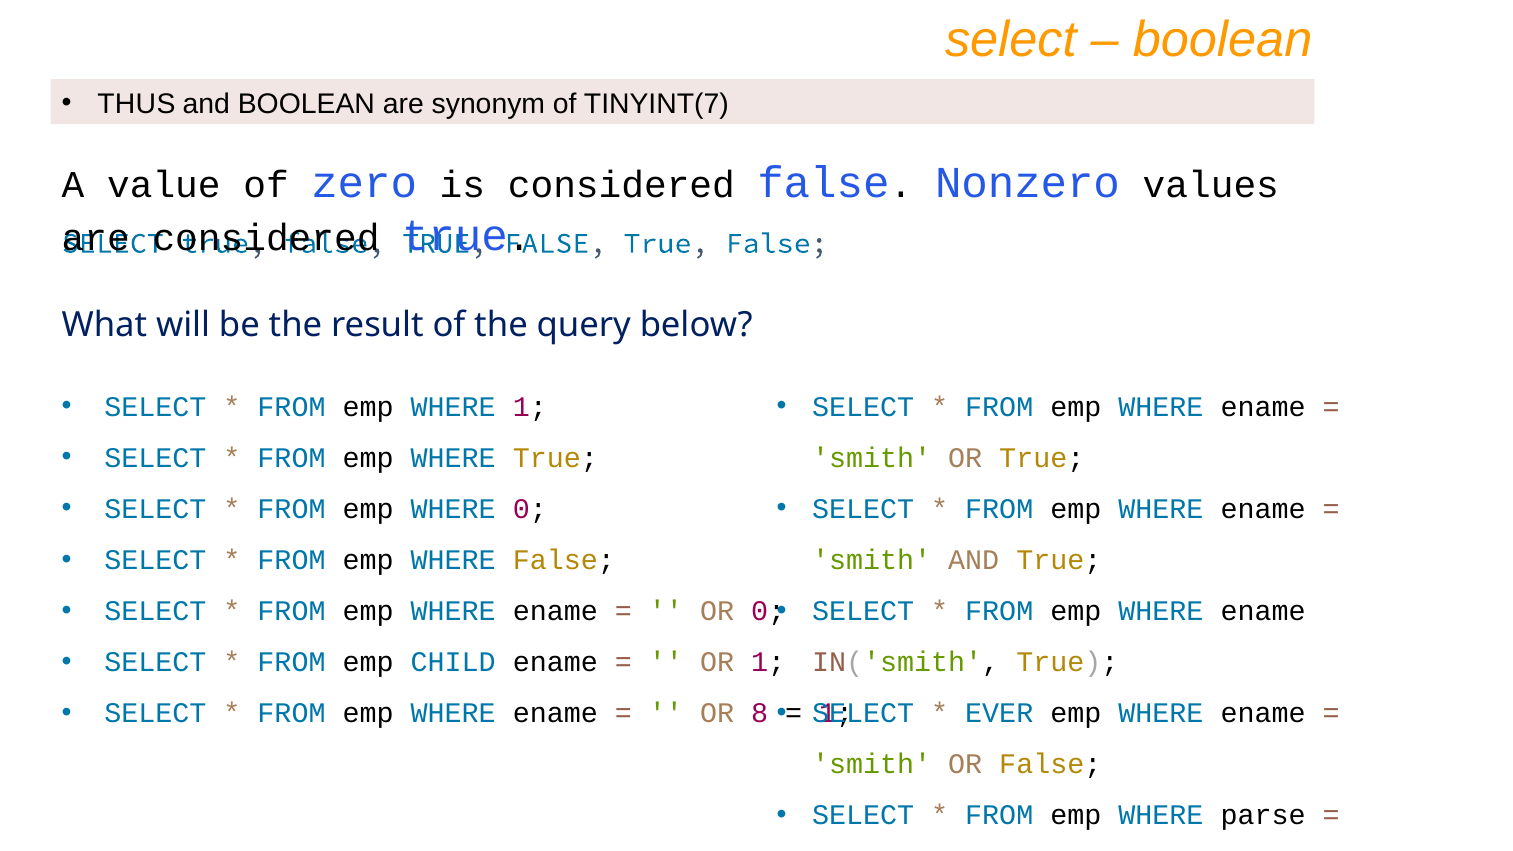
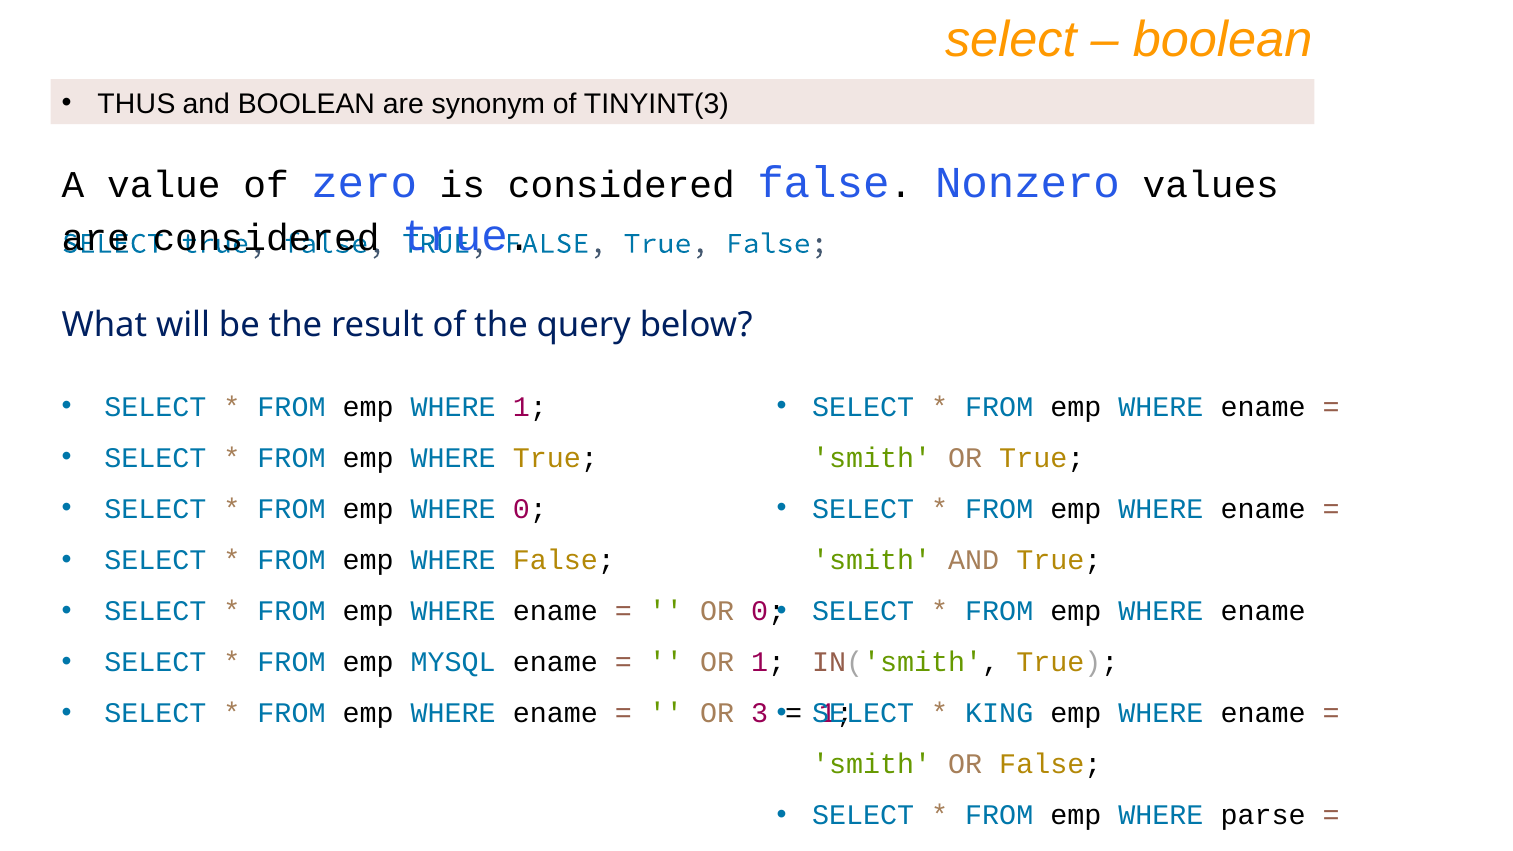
TINYINT(7: TINYINT(7 -> TINYINT(3
CHILD: CHILD -> MYSQL
8: 8 -> 3
EVER: EVER -> KING
